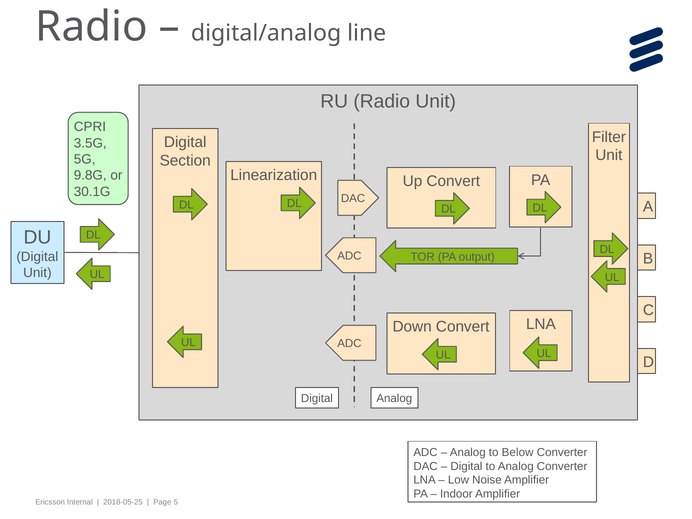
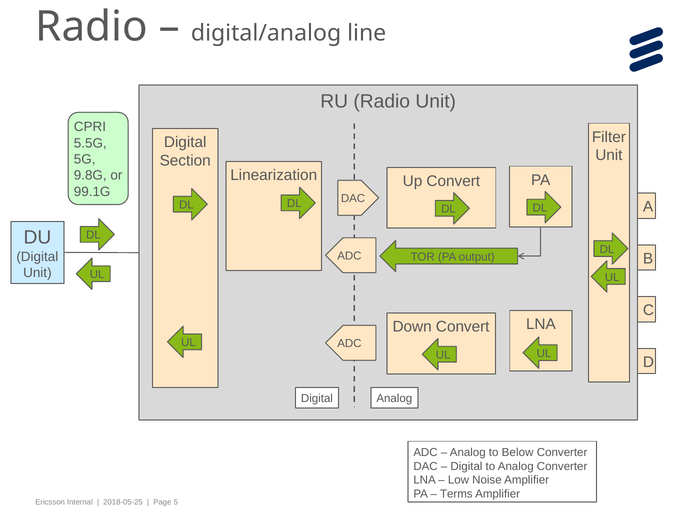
3.5G: 3.5G -> 5.5G
30.1G: 30.1G -> 99.1G
Indoor: Indoor -> Terms
